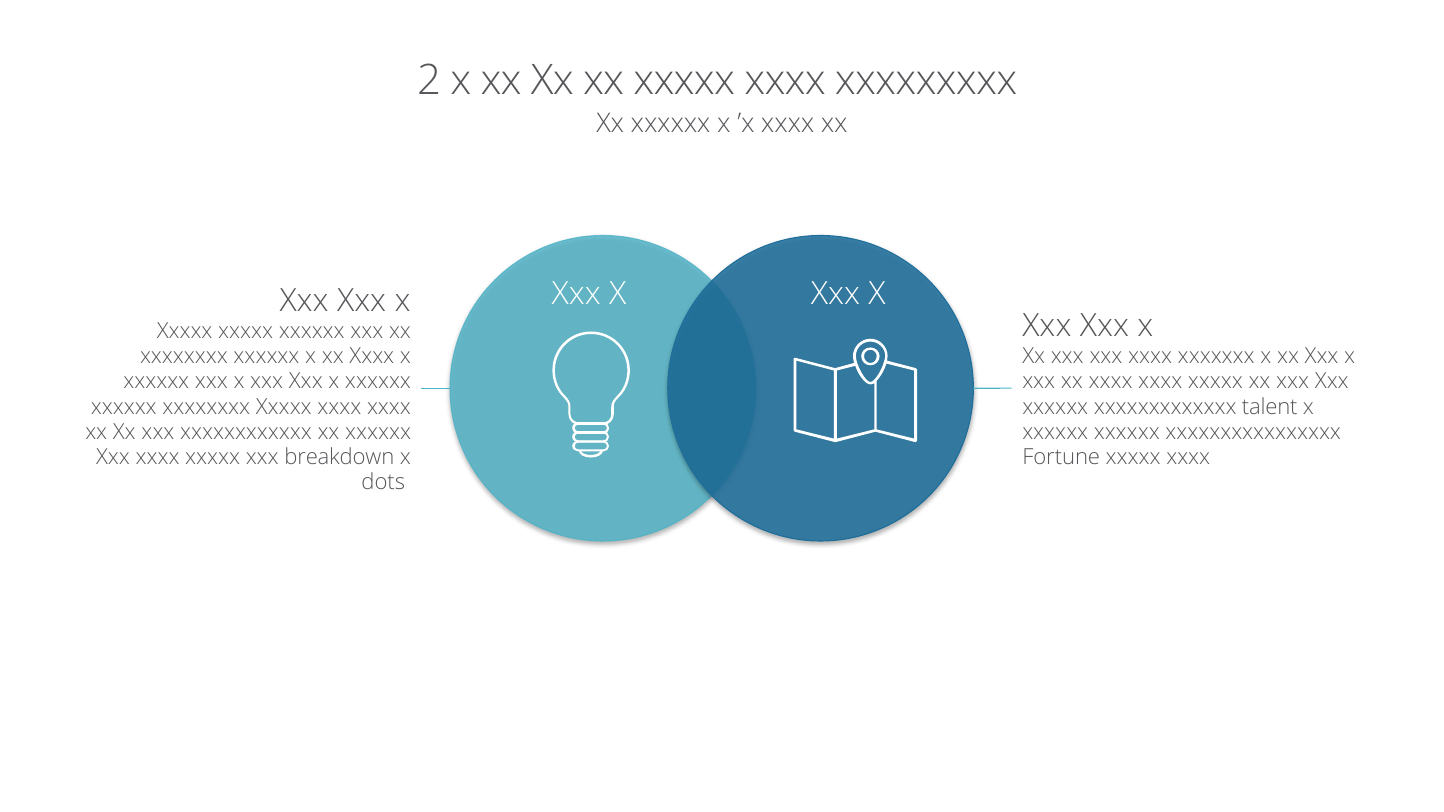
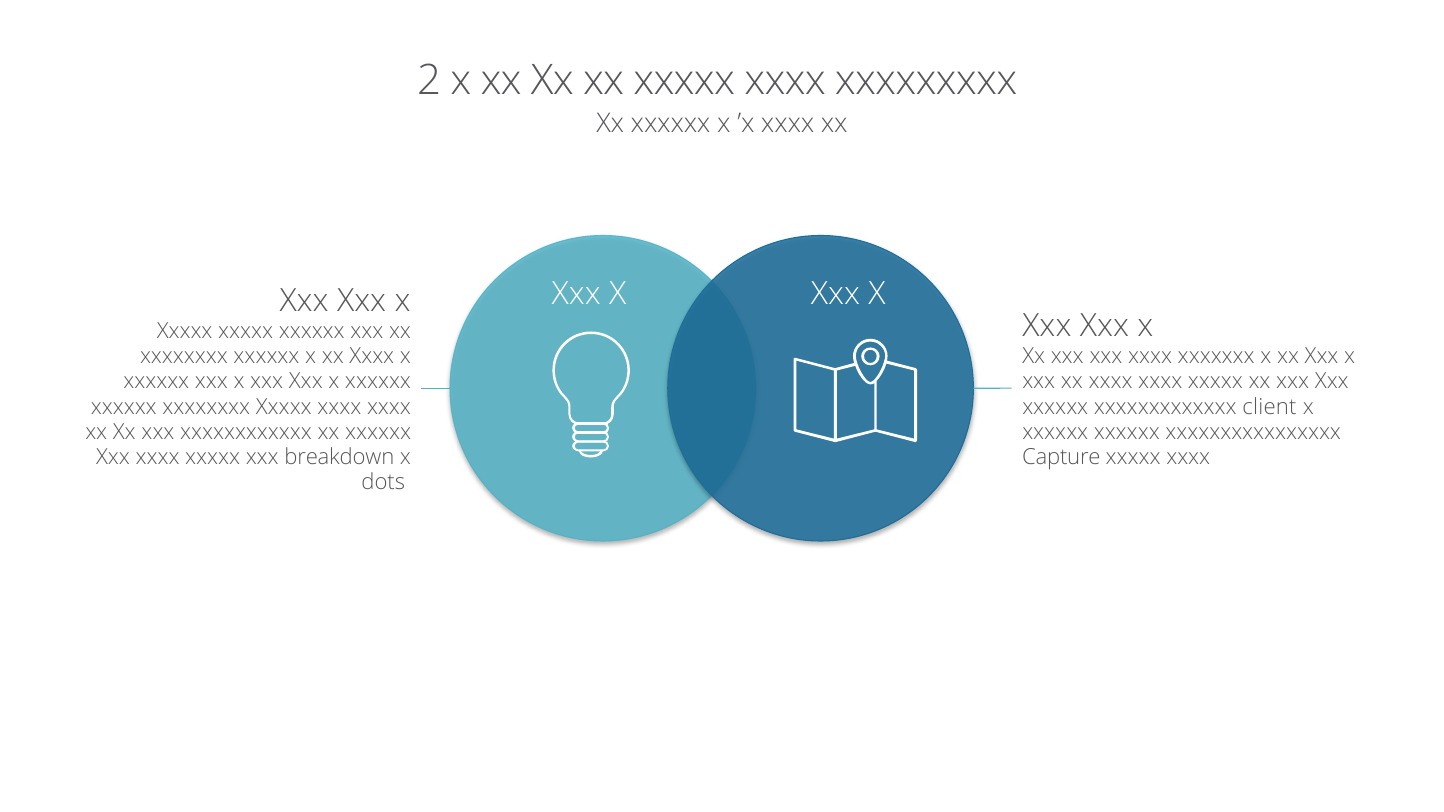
talent: talent -> client
Fortune: Fortune -> Capture
